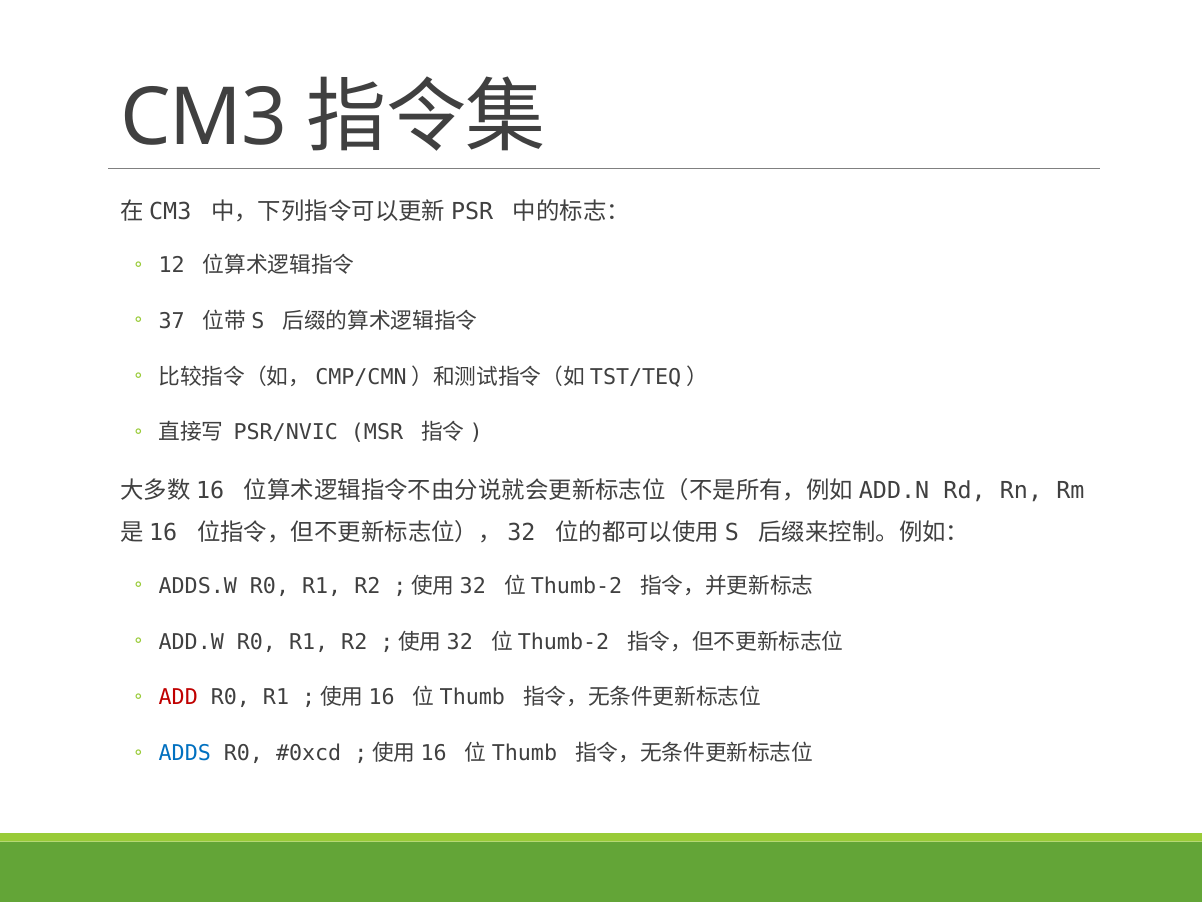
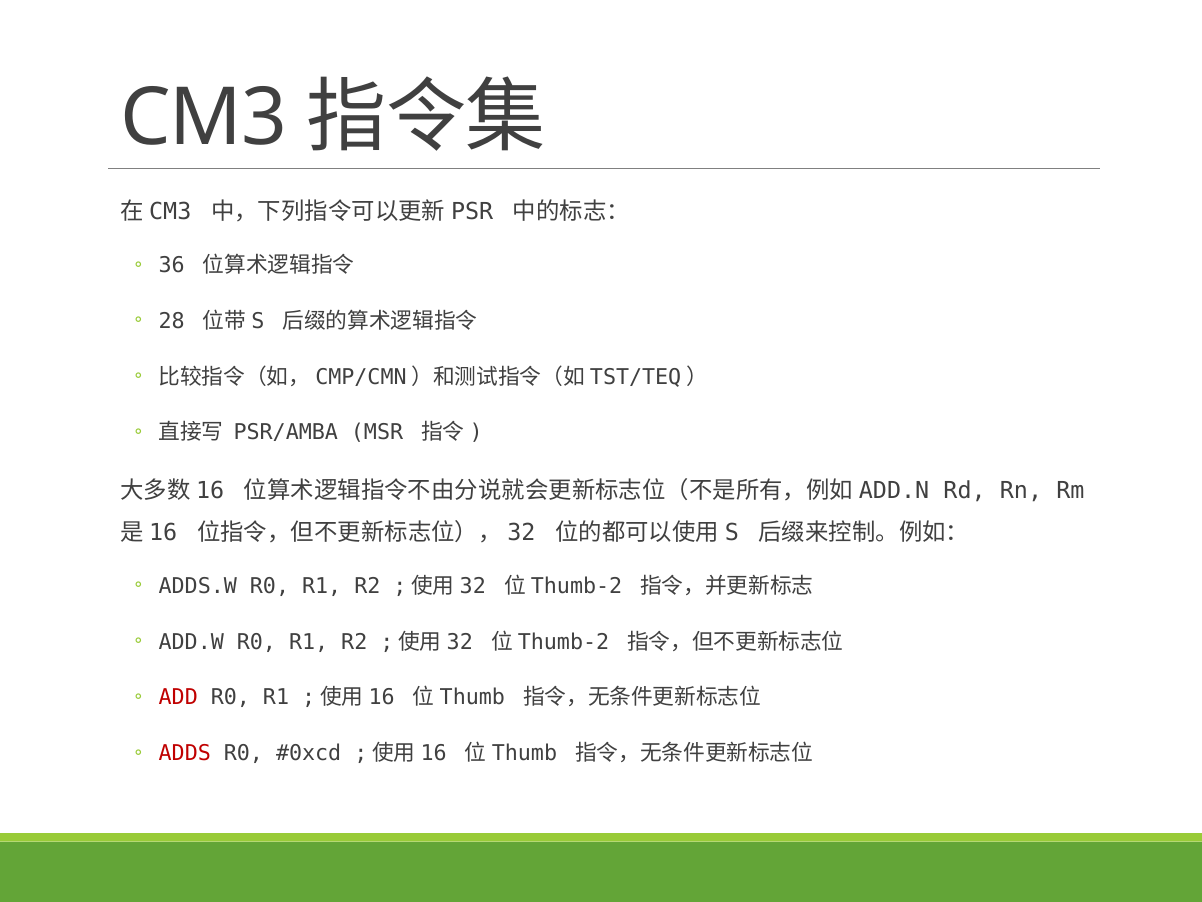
12: 12 -> 36
37: 37 -> 28
PSR/NVIC: PSR/NVIC -> PSR/AMBA
ADDS colour: blue -> red
